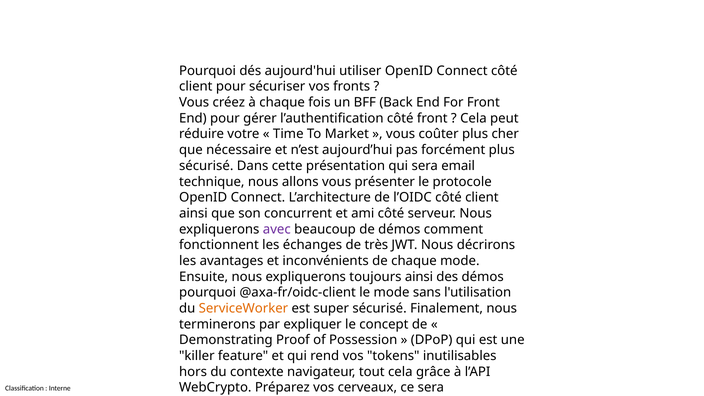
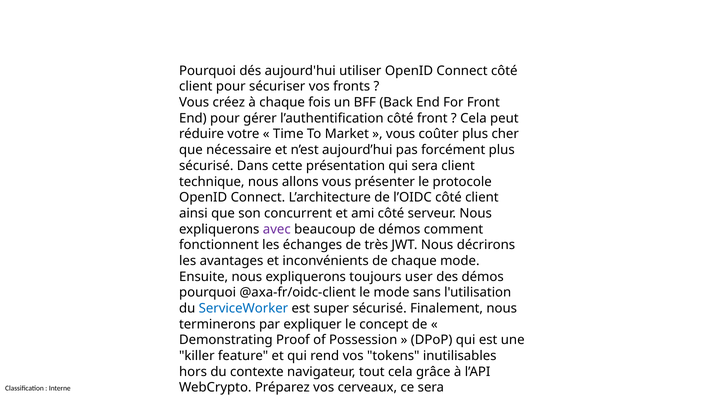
sera email: email -> client
toujours ainsi: ainsi -> user
ServiceWorker colour: orange -> blue
